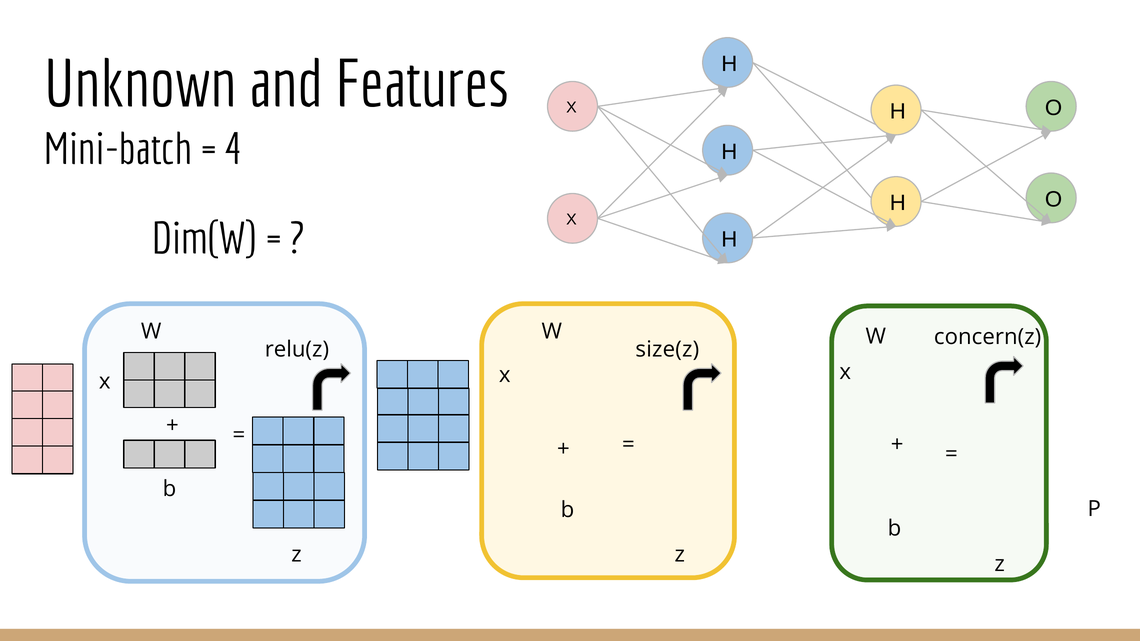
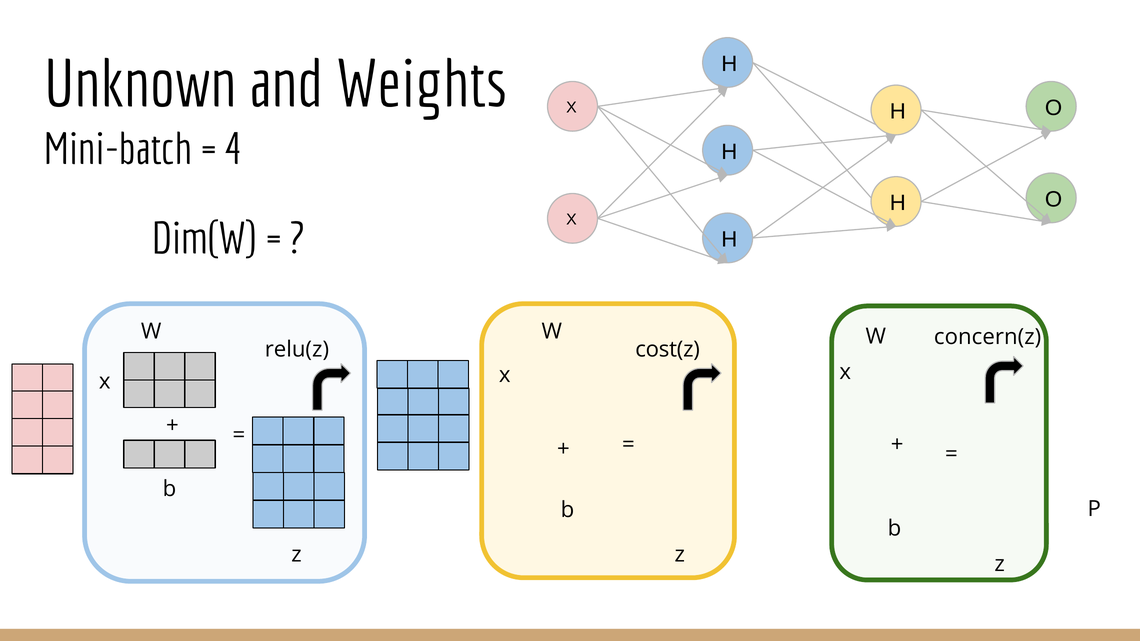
Features: Features -> Weights
size(z: size(z -> cost(z
